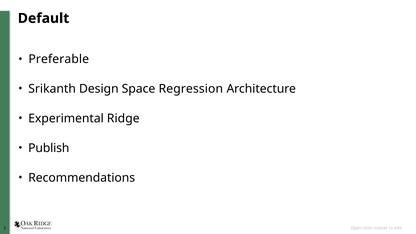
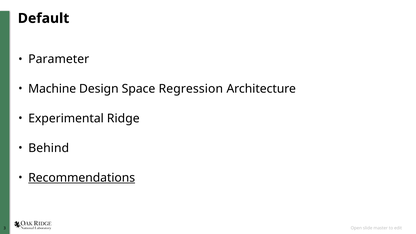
Preferable: Preferable -> Parameter
Srikanth: Srikanth -> Machine
Publish: Publish -> Behind
Recommendations underline: none -> present
